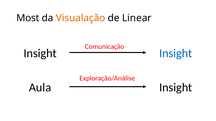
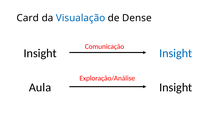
Most: Most -> Card
Visualação colour: orange -> blue
Linear: Linear -> Dense
